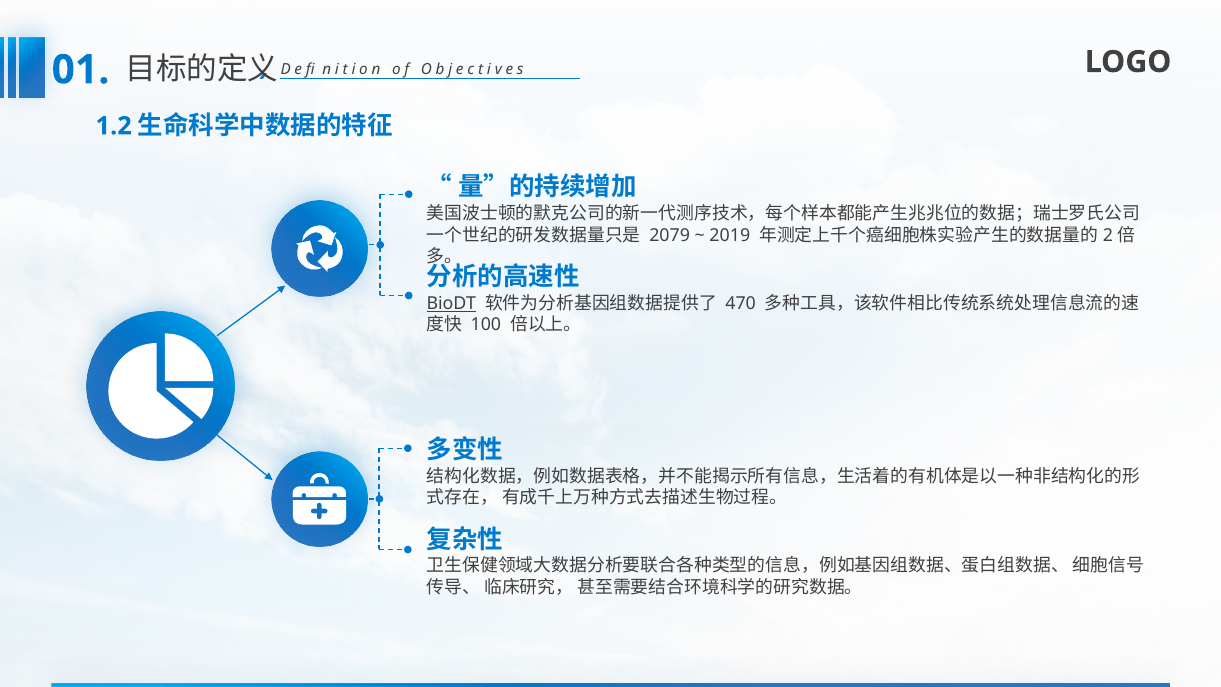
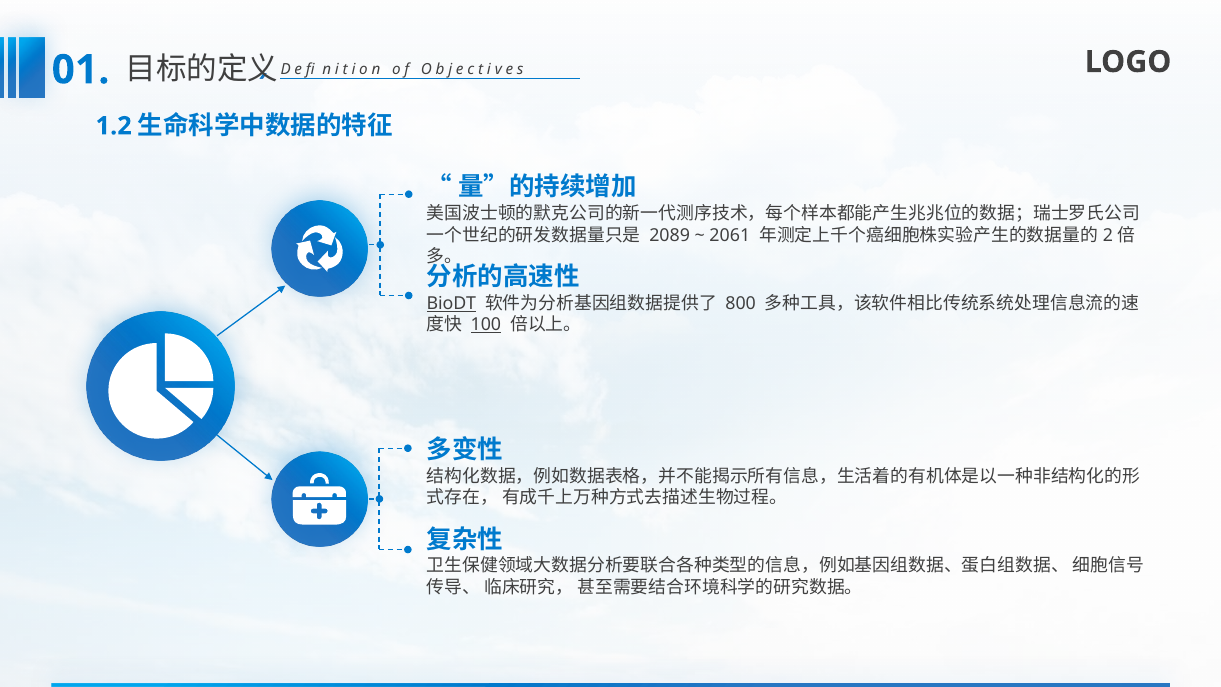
2079: 2079 -> 2089
2019: 2019 -> 2061
470: 470 -> 800
100 underline: none -> present
